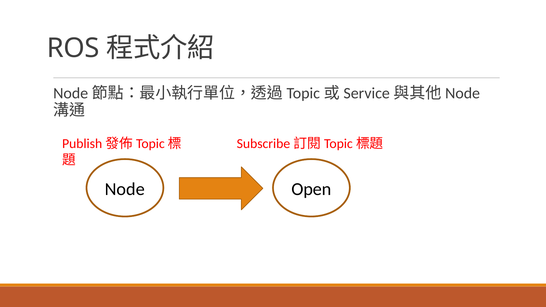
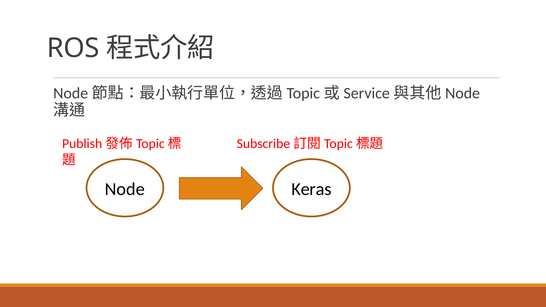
Open: Open -> Keras
